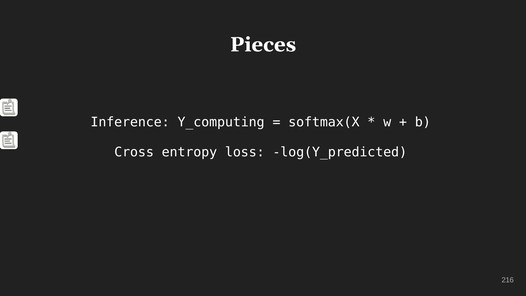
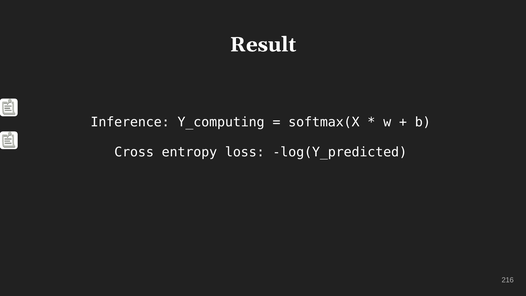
Pieces: Pieces -> Result
